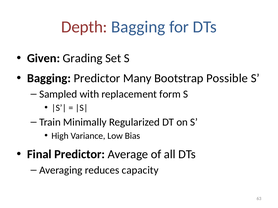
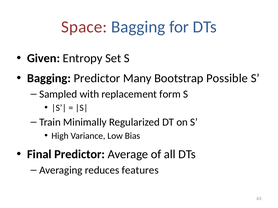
Depth: Depth -> Space
Grading: Grading -> Entropy
capacity: capacity -> features
